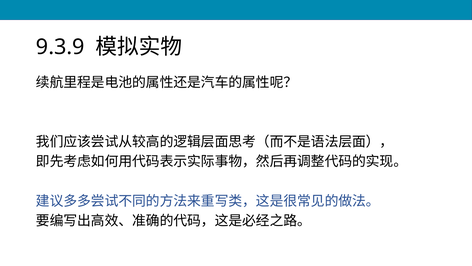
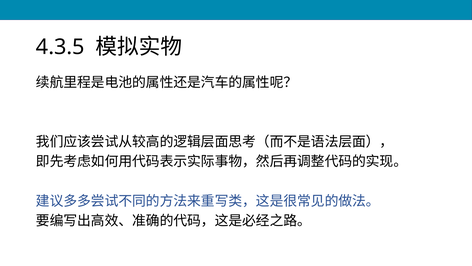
9.3.9: 9.3.9 -> 4.3.5
